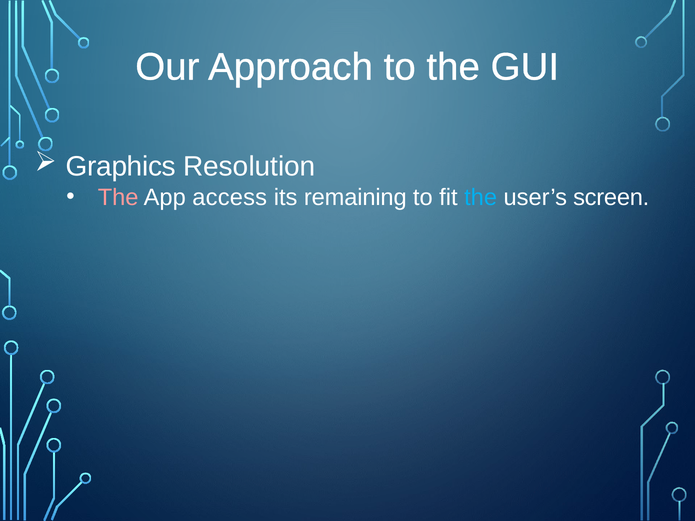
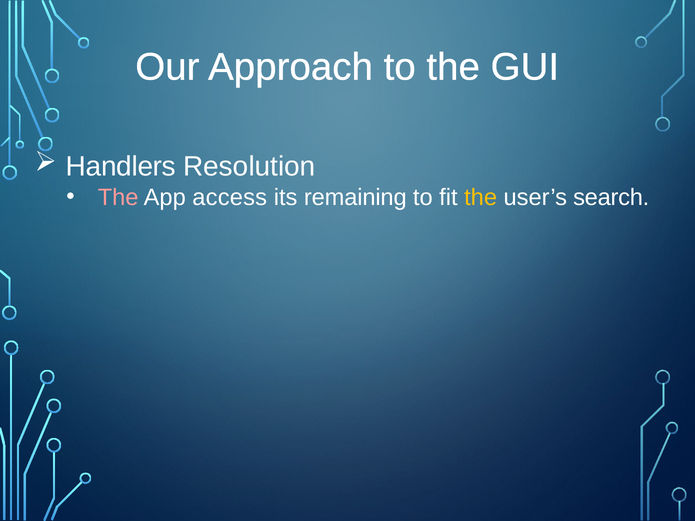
Graphics: Graphics -> Handlers
the at (481, 197) colour: light blue -> yellow
screen: screen -> search
